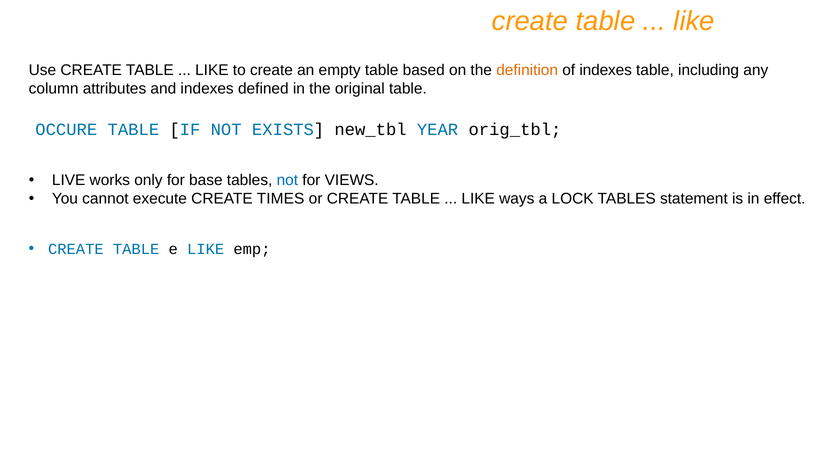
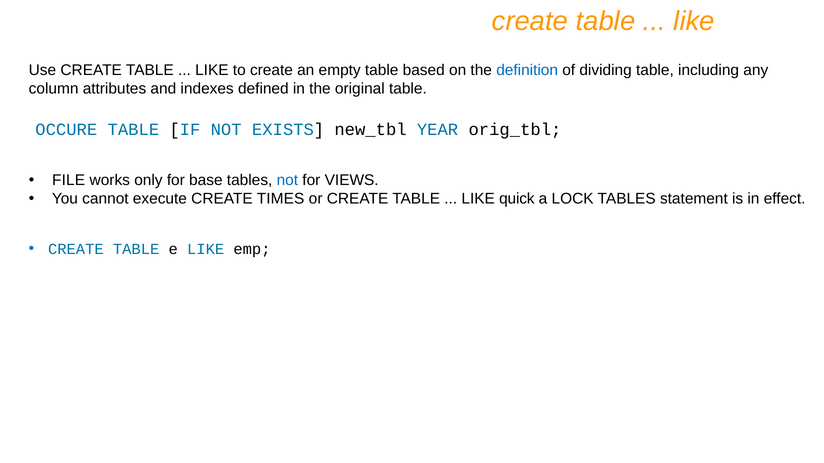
definition colour: orange -> blue
of indexes: indexes -> dividing
LIVE: LIVE -> FILE
ways: ways -> quick
